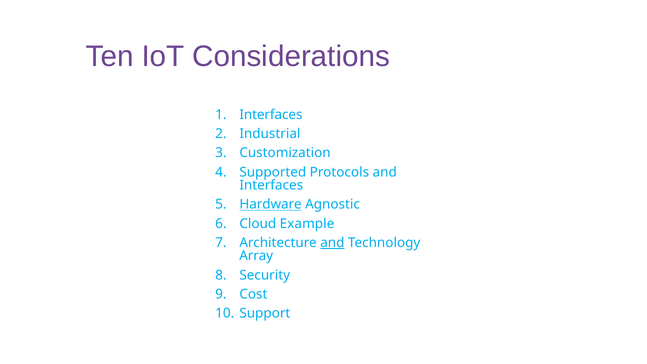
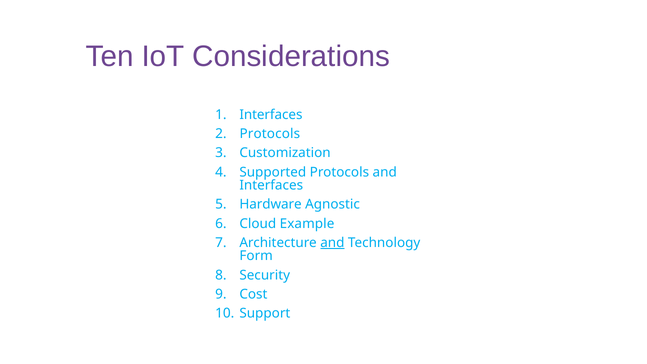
Industrial at (270, 134): Industrial -> Protocols
Hardware underline: present -> none
Array: Array -> Form
